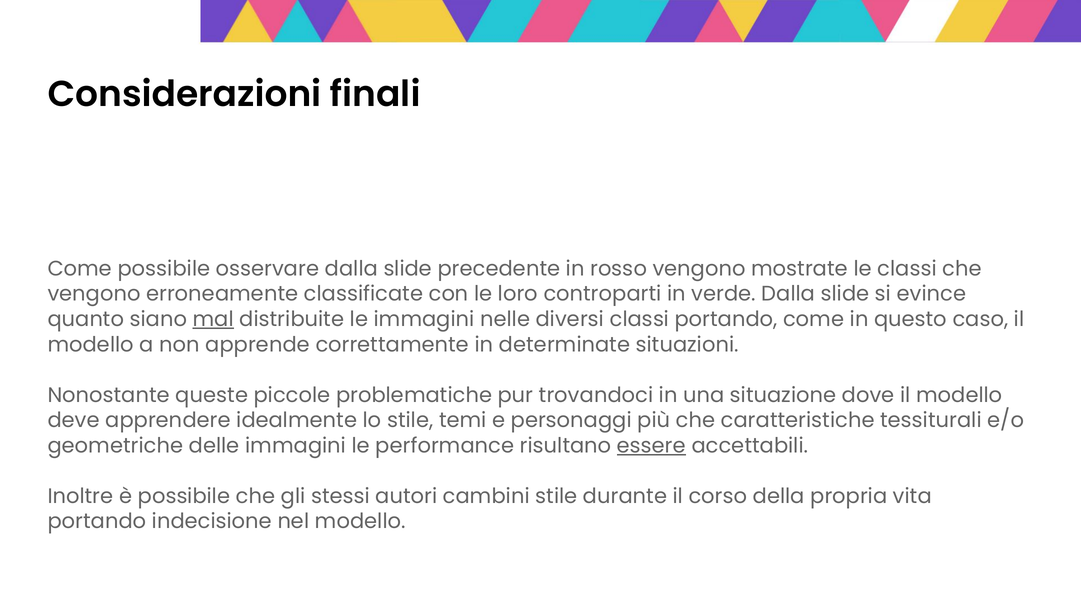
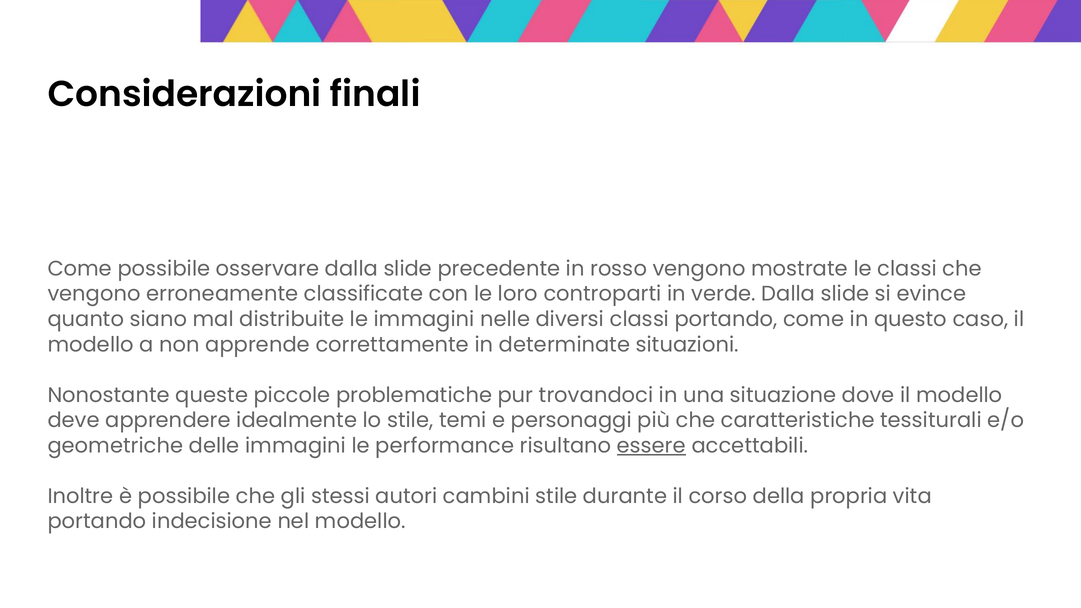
mal underline: present -> none
